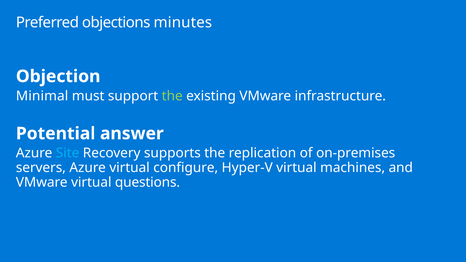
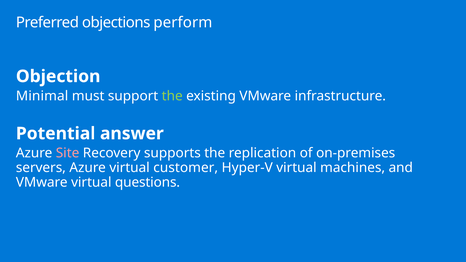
minutes: minutes -> perform
Site colour: light blue -> pink
configure: configure -> customer
